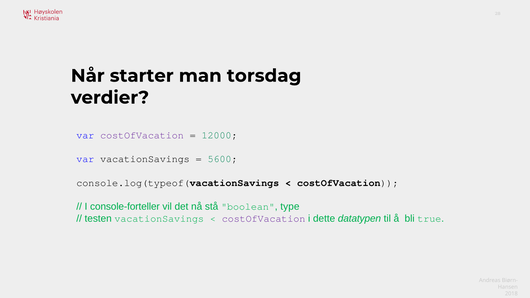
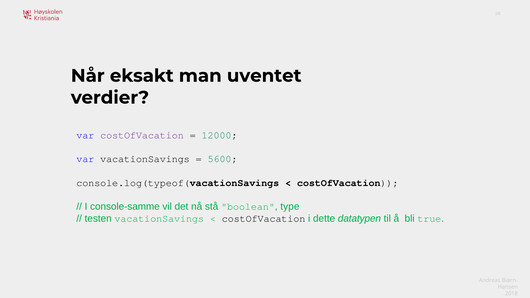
starter: starter -> eksakt
torsdag: torsdag -> uventet
console-forteller: console-forteller -> console-samme
costOfVacation at (264, 219) colour: purple -> black
